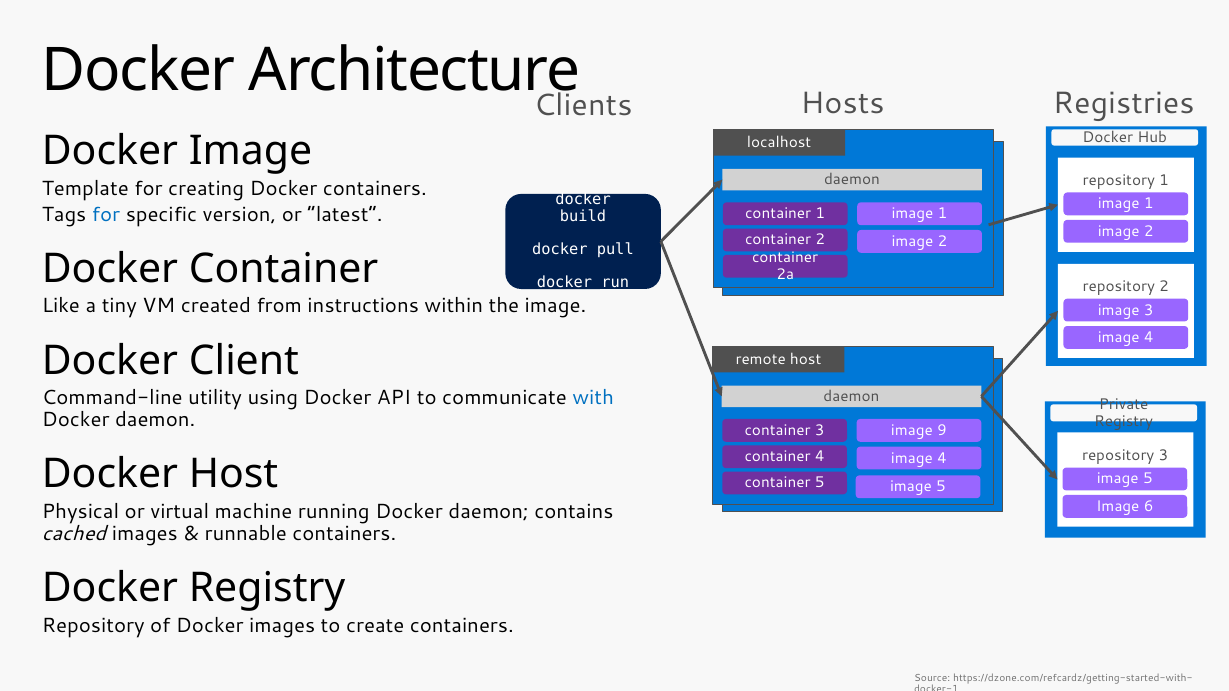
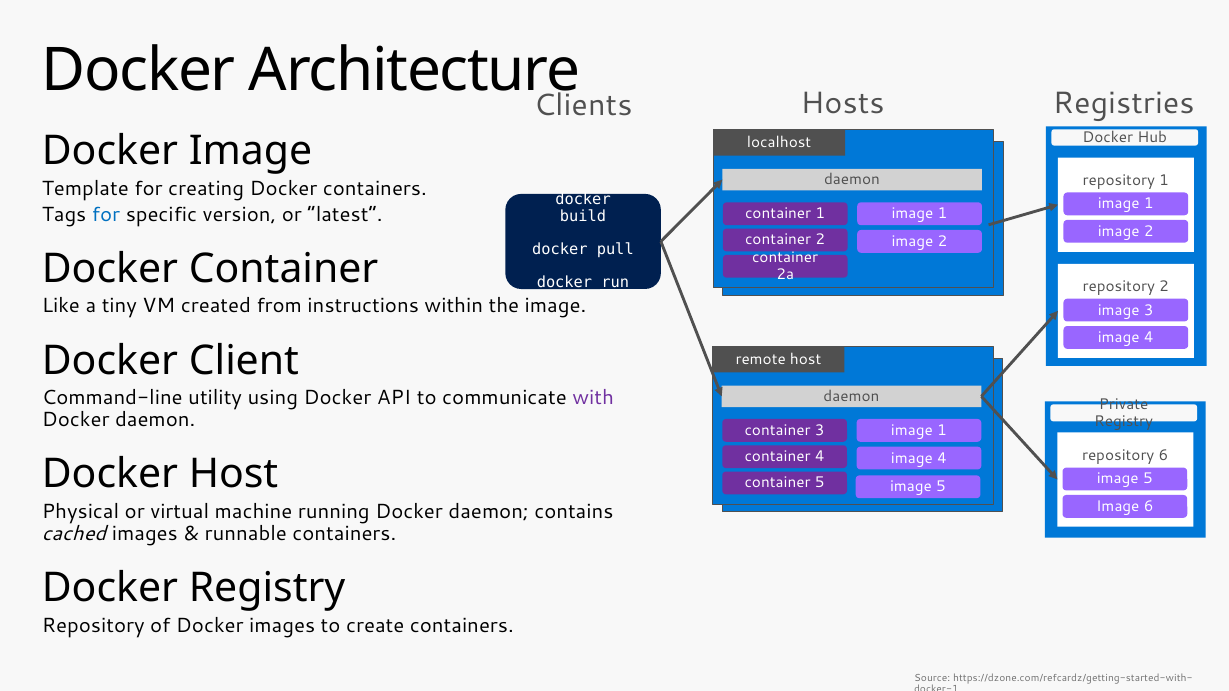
with colour: blue -> purple
3 image 9: 9 -> 1
repository 3: 3 -> 6
